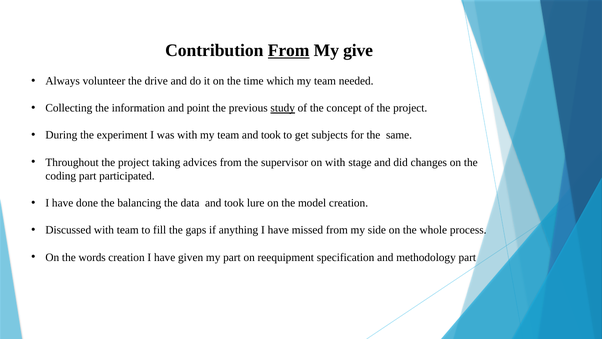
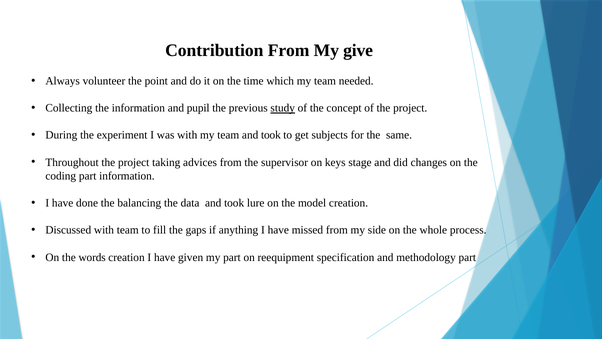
From at (289, 50) underline: present -> none
drive: drive -> point
point: point -> pupil
on with: with -> keys
part participated: participated -> information
